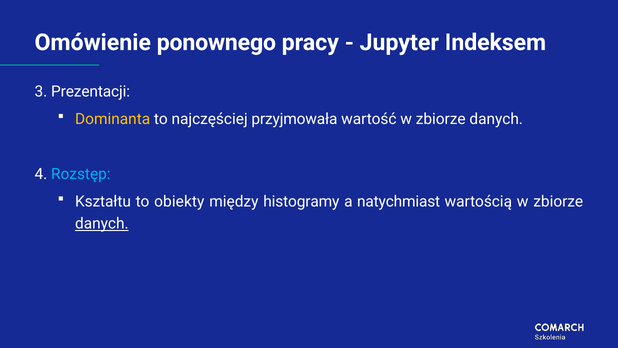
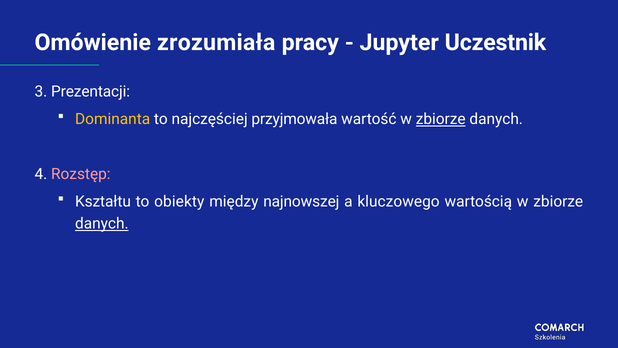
ponownego: ponownego -> zrozumiała
Indeksem: Indeksem -> Uczestnik
zbiorze at (441, 119) underline: none -> present
Rozstęp colour: light blue -> pink
histogramy: histogramy -> najnowszej
natychmiast: natychmiast -> kluczowego
